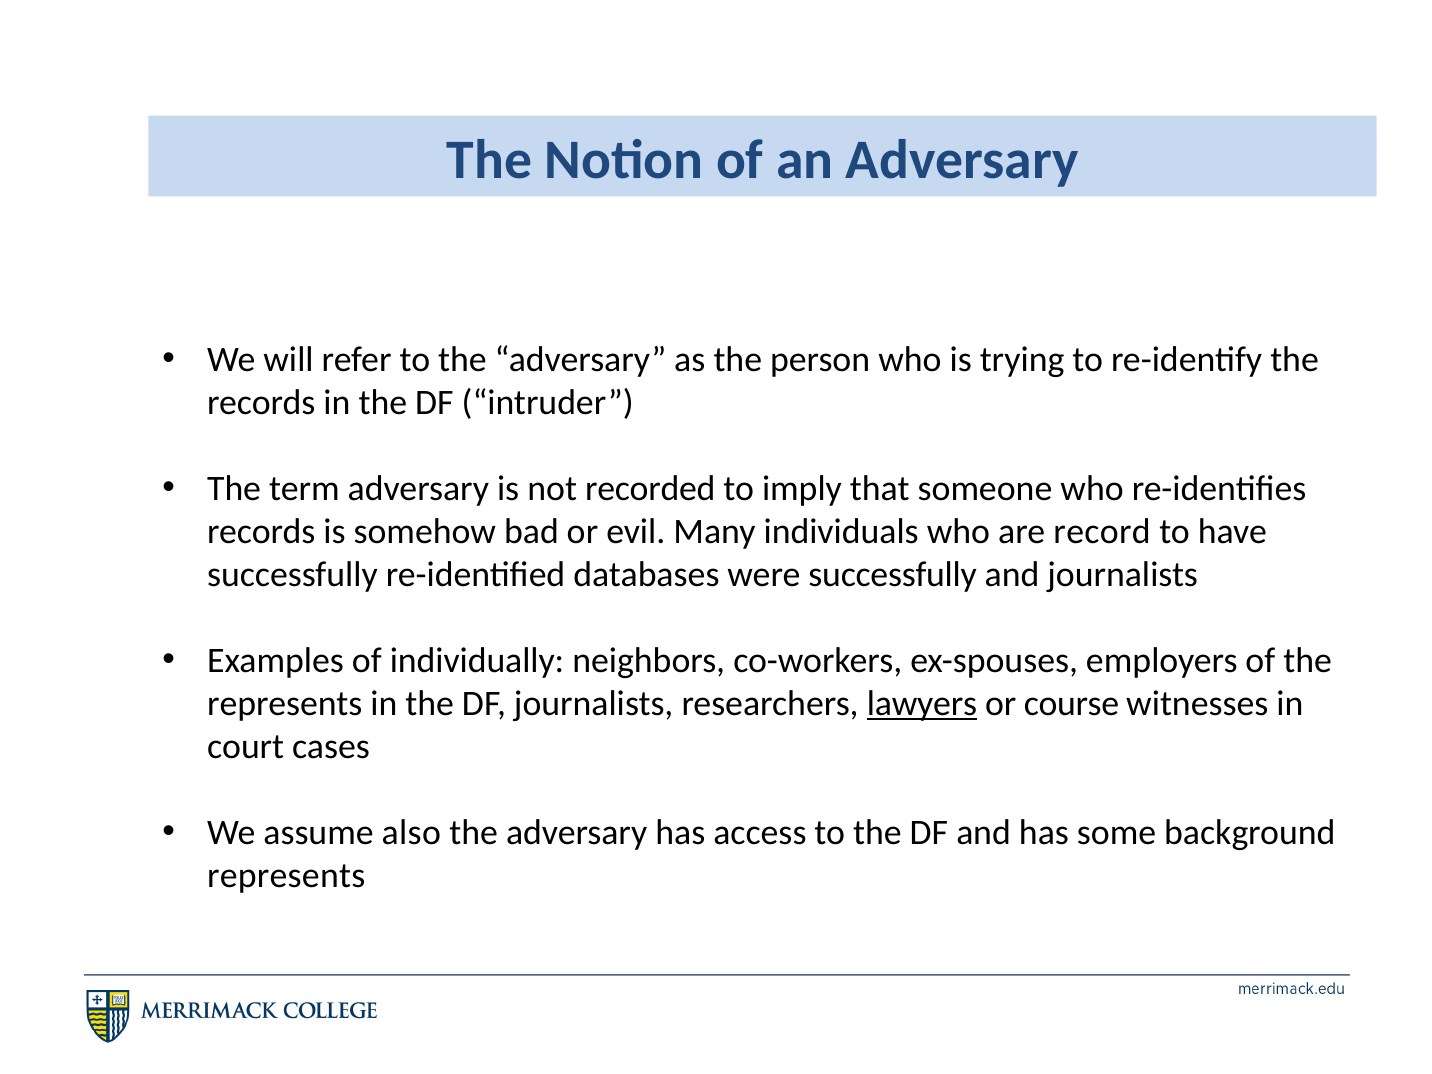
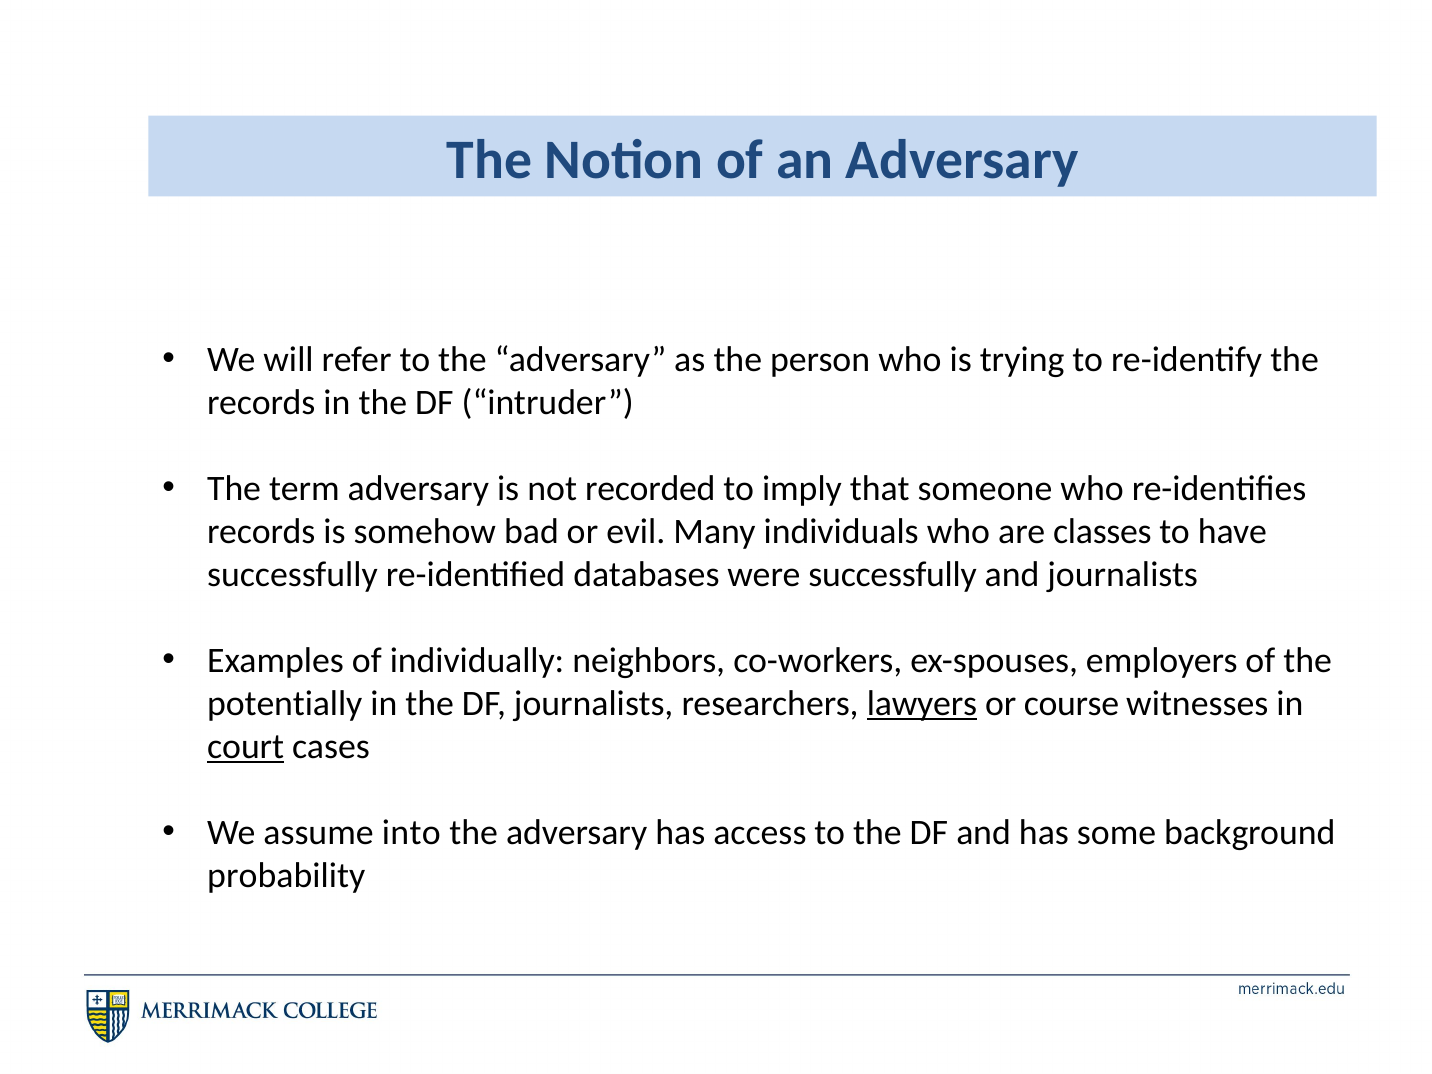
record: record -> classes
represents at (285, 704): represents -> potentially
court underline: none -> present
also: also -> into
represents at (286, 876): represents -> probability
